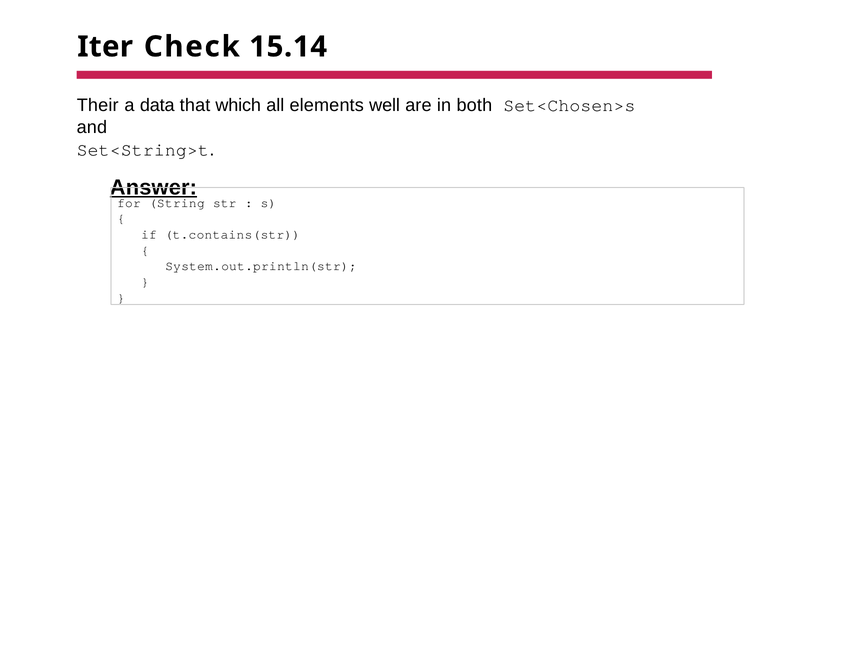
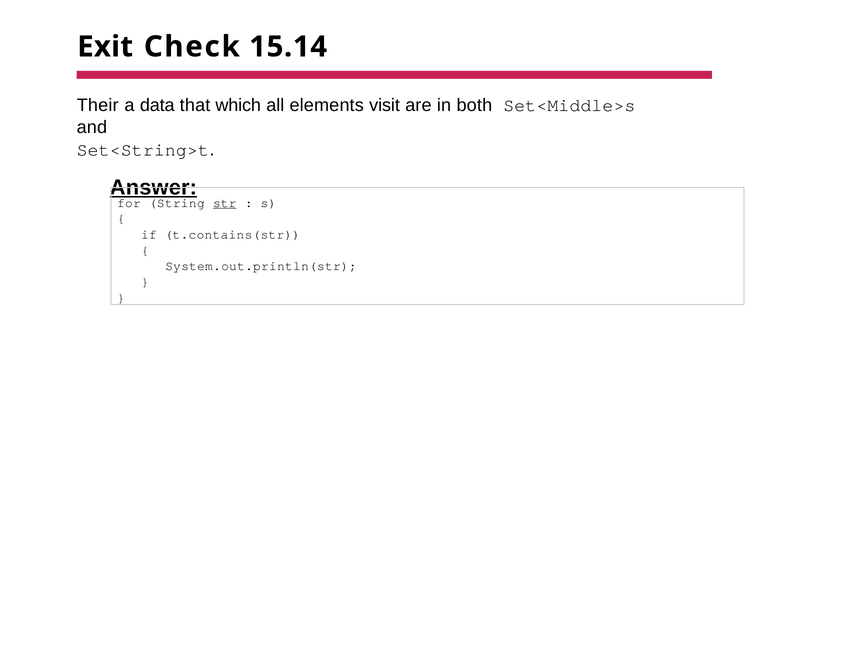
Iter: Iter -> Exit
well: well -> visit
Set<Chosen>s: Set<Chosen>s -> Set<Middle>s
str underline: none -> present
